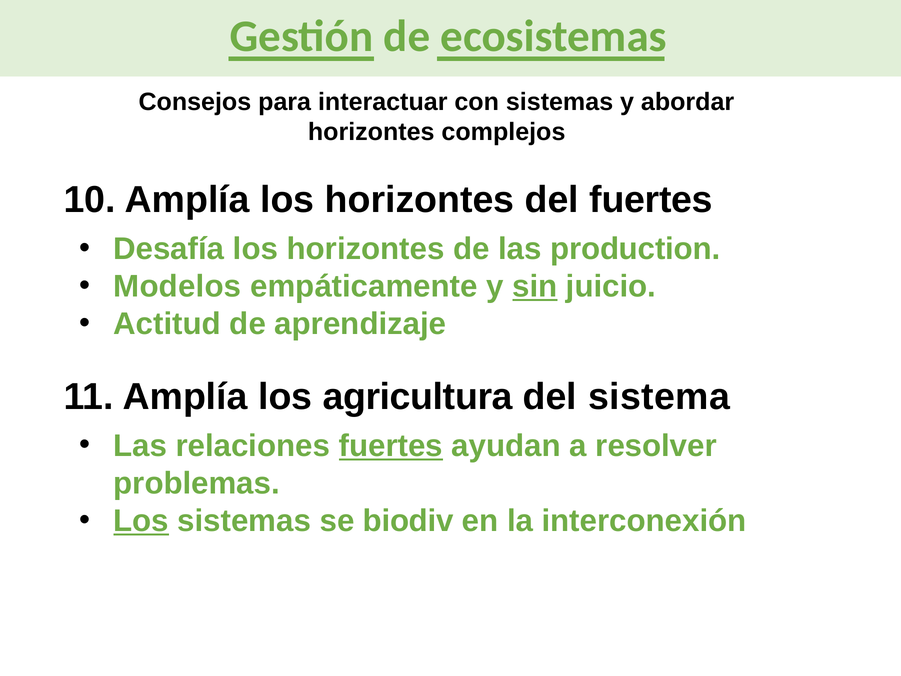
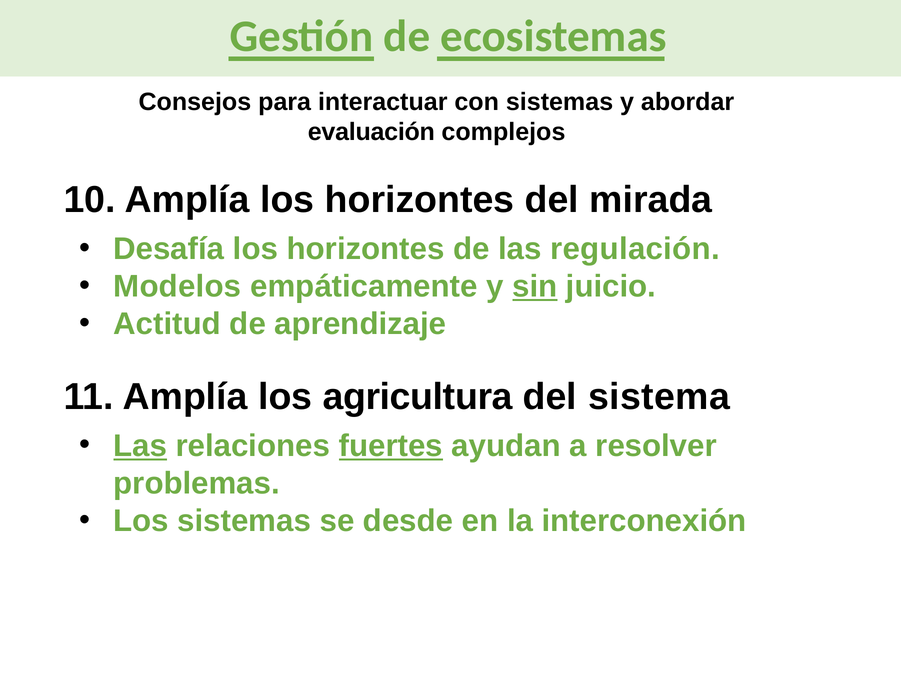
horizontes at (371, 132): horizontes -> evaluación
del fuertes: fuertes -> mirada
production: production -> regulación
Las at (140, 446) underline: none -> present
Los at (141, 521) underline: present -> none
biodiv: biodiv -> desde
